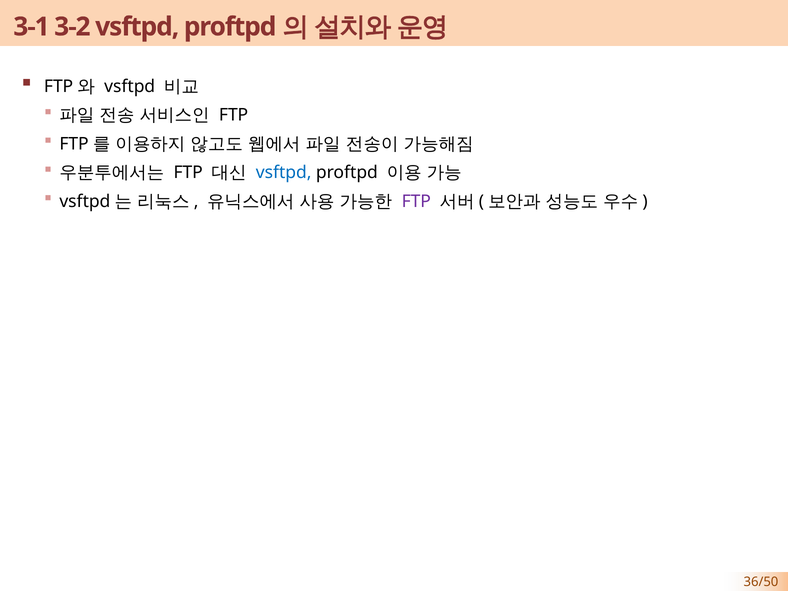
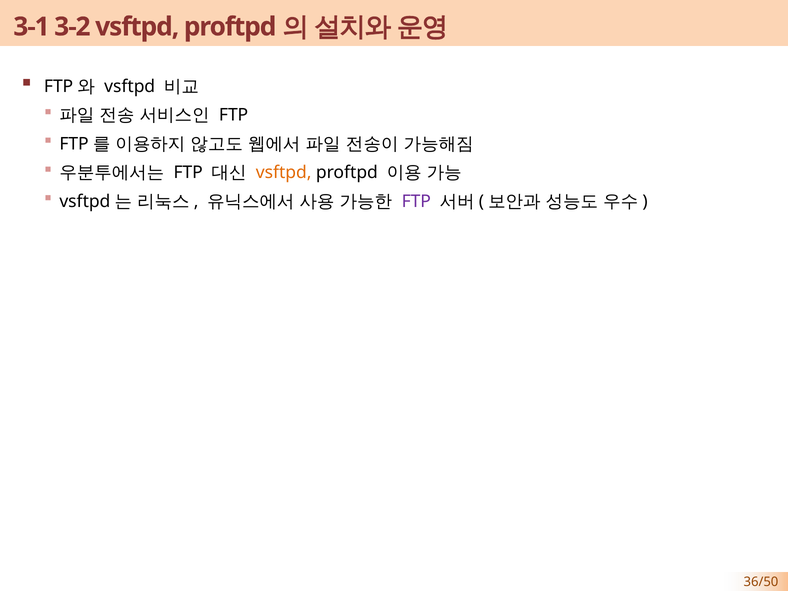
vsftpd at (284, 173) colour: blue -> orange
